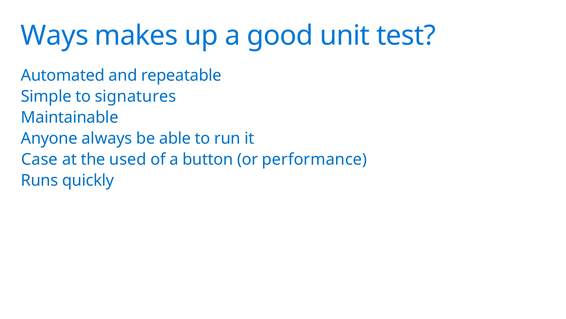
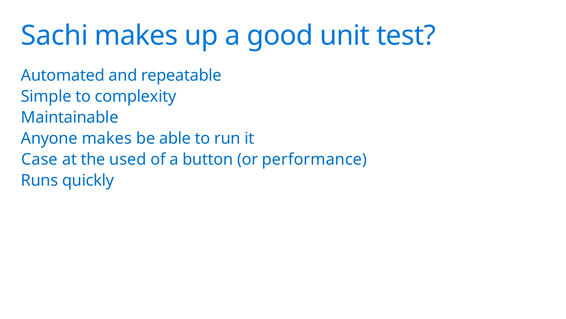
Ways: Ways -> Sachi
signatures: signatures -> complexity
Anyone always: always -> makes
